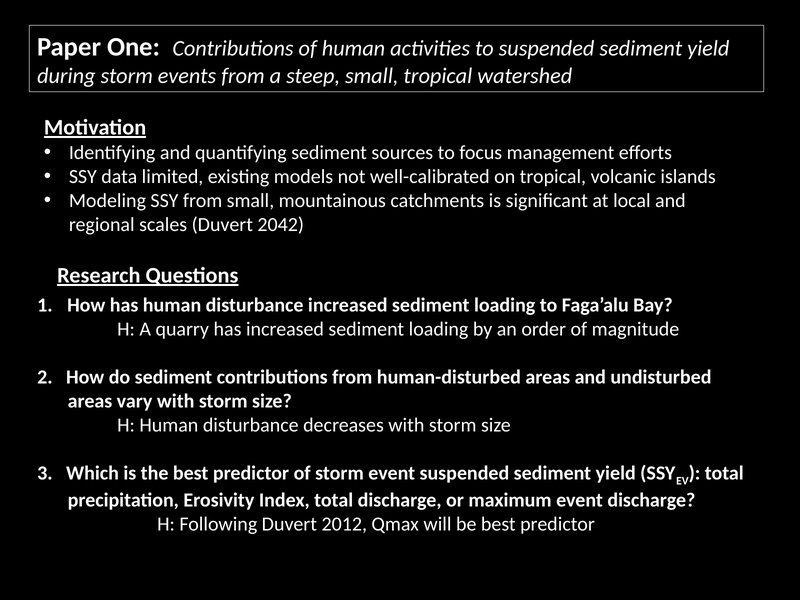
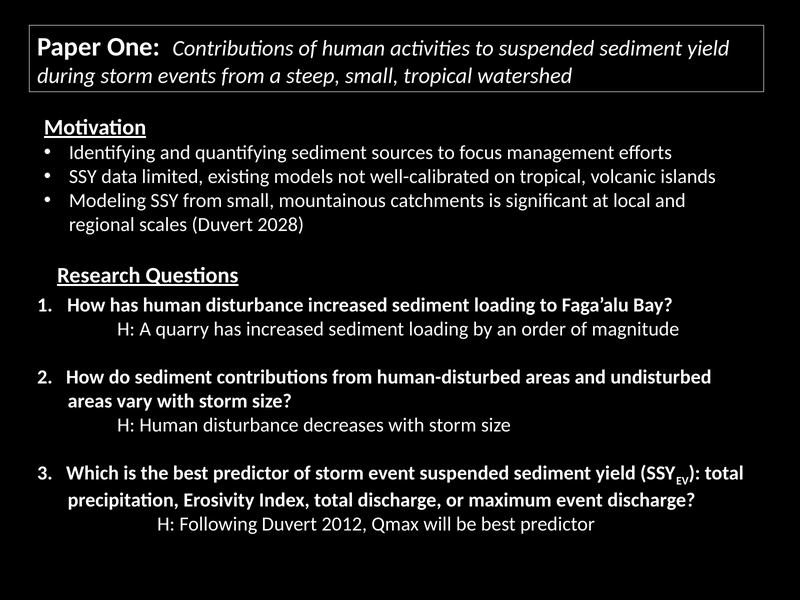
2042: 2042 -> 2028
